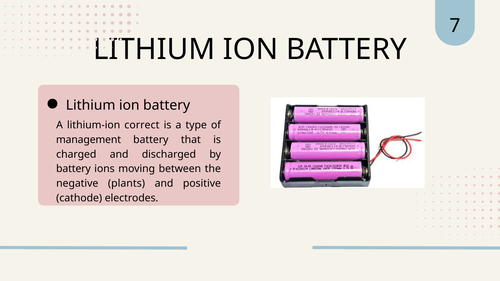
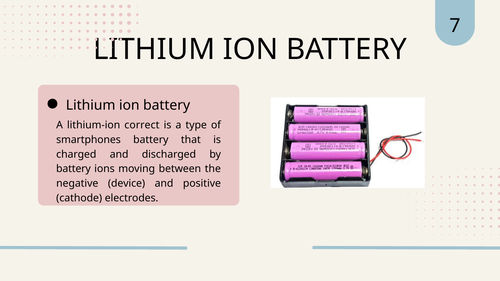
management: management -> smartphones
plants: plants -> device
